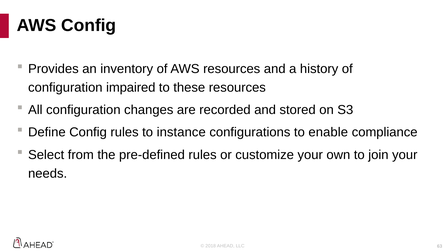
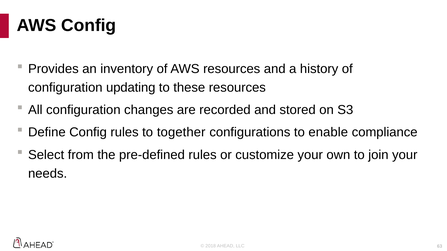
impaired: impaired -> updating
instance: instance -> together
